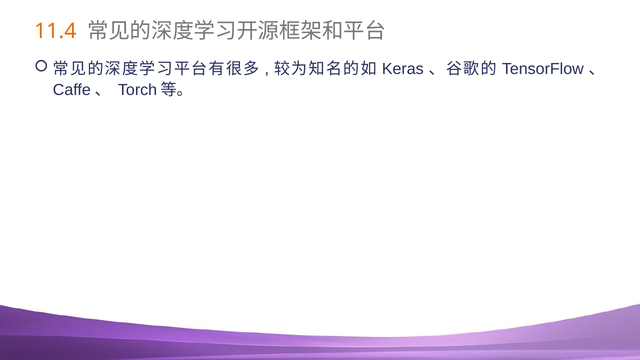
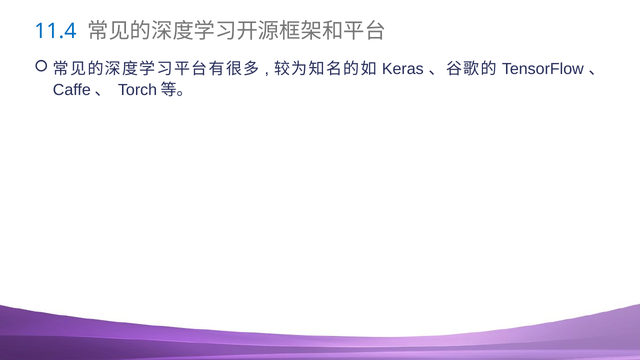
11.4 colour: orange -> blue
